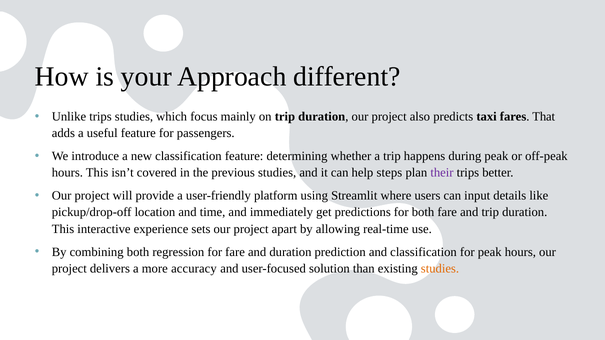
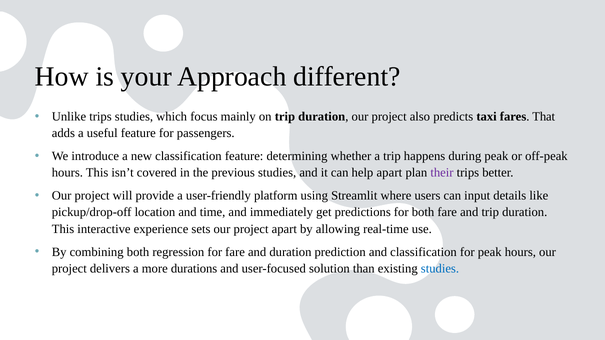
help steps: steps -> apart
accuracy: accuracy -> durations
studies at (440, 269) colour: orange -> blue
